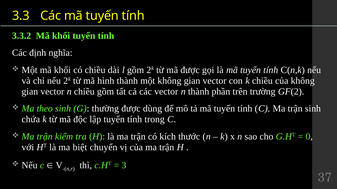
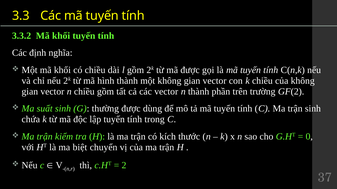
theo: theo -> suất
3: 3 -> 2
